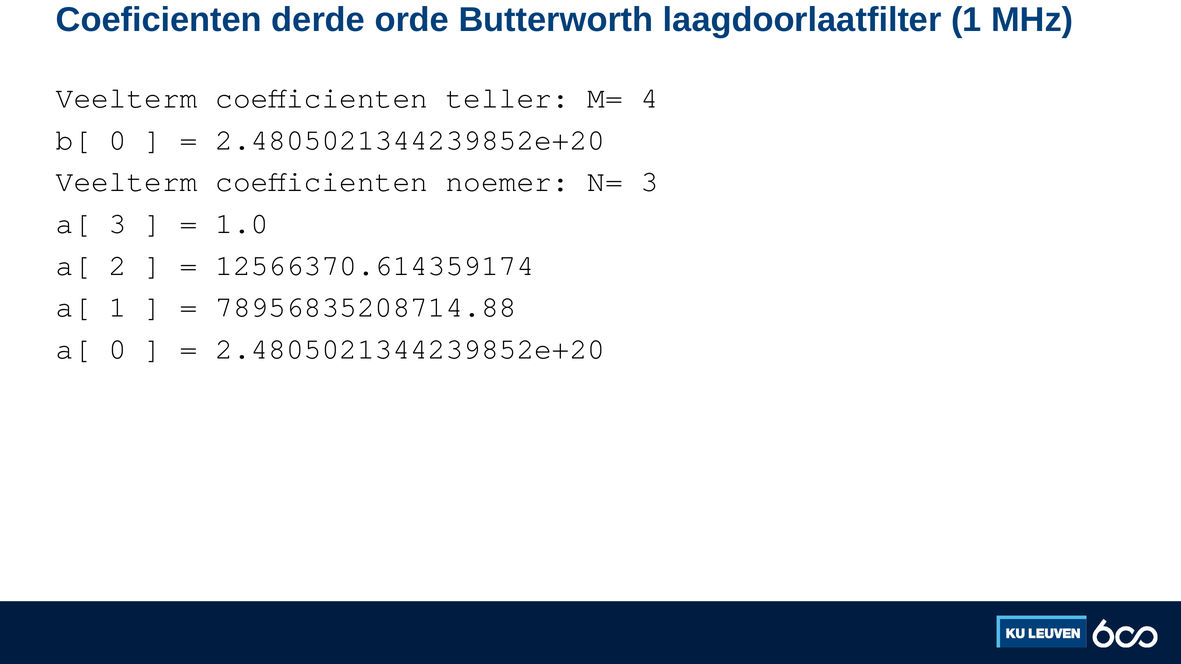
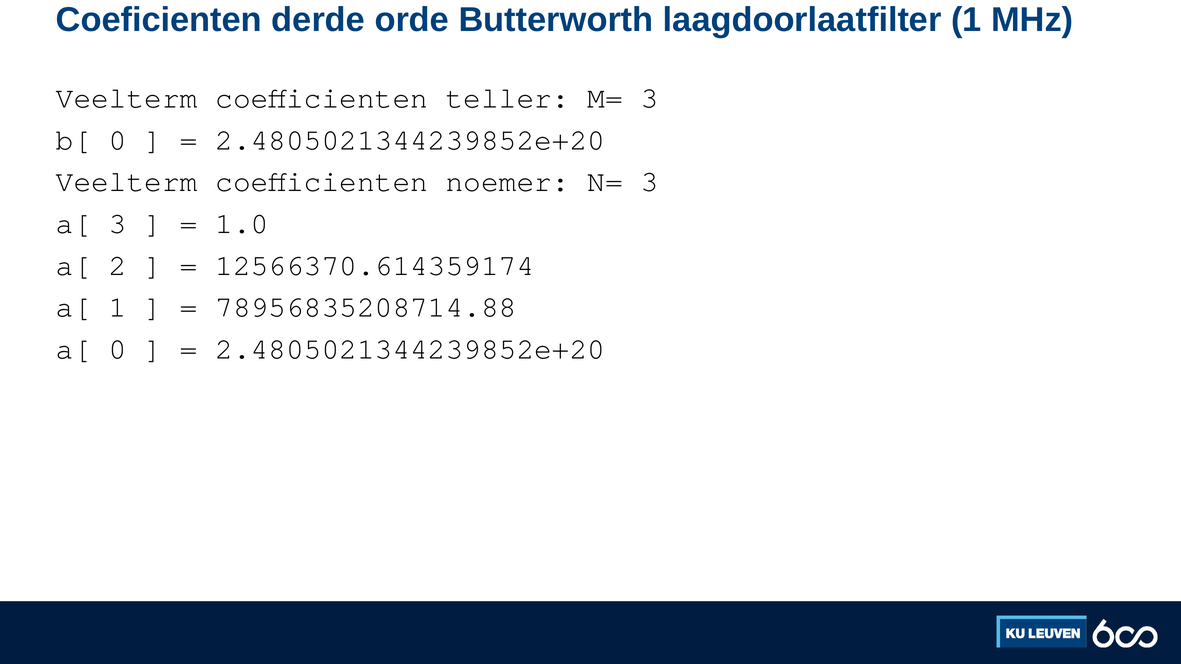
M= 4: 4 -> 3
